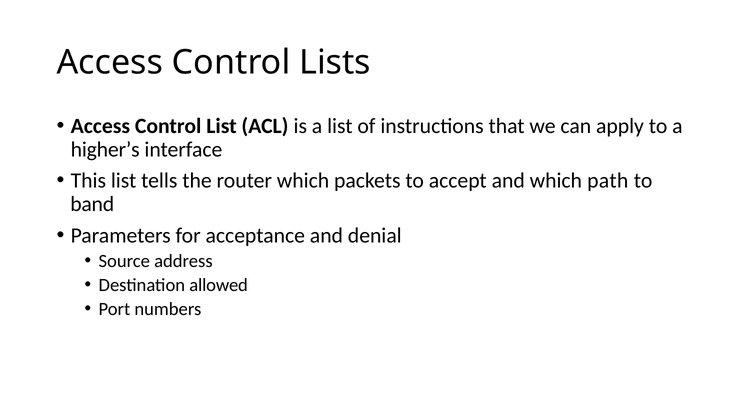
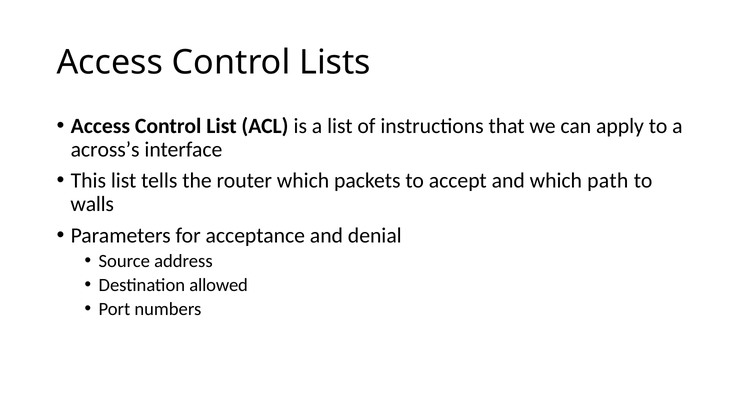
higher’s: higher’s -> across’s
band: band -> walls
